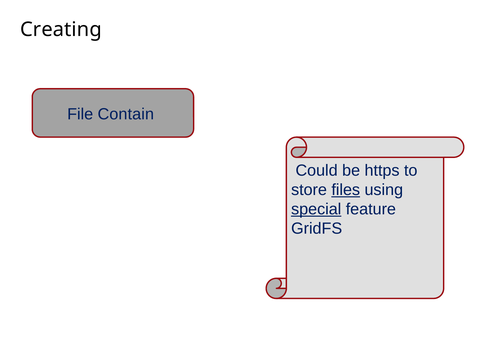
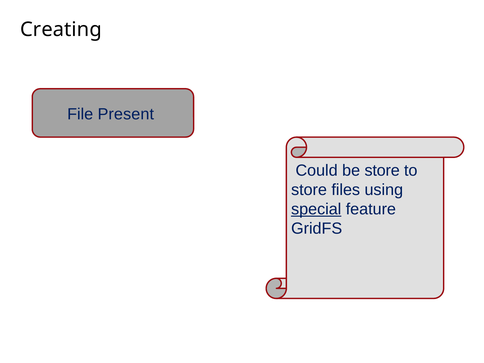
Contain: Contain -> Present
be https: https -> store
files underline: present -> none
